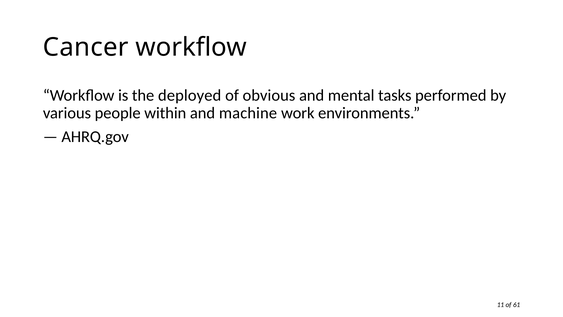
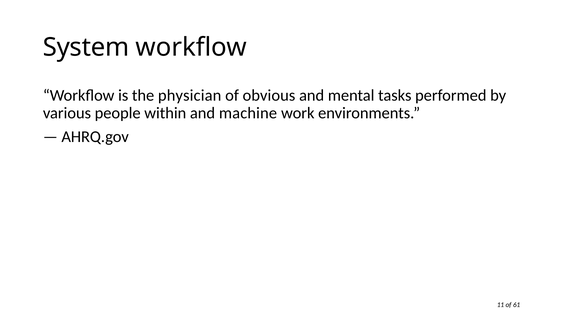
Cancer: Cancer -> System
deployed: deployed -> physician
